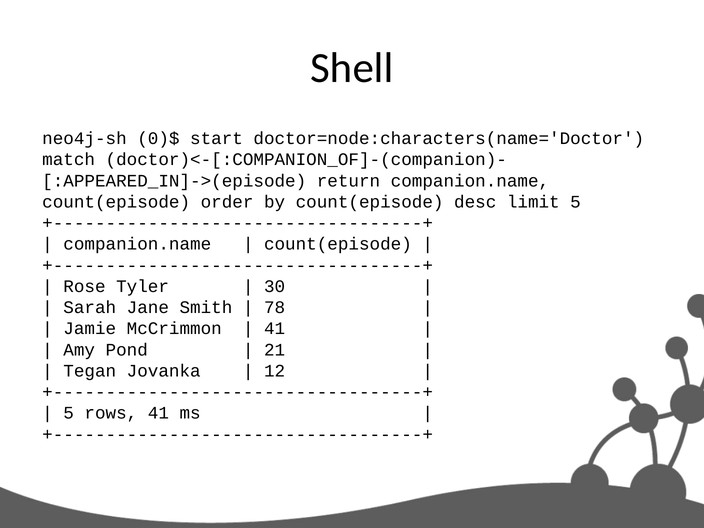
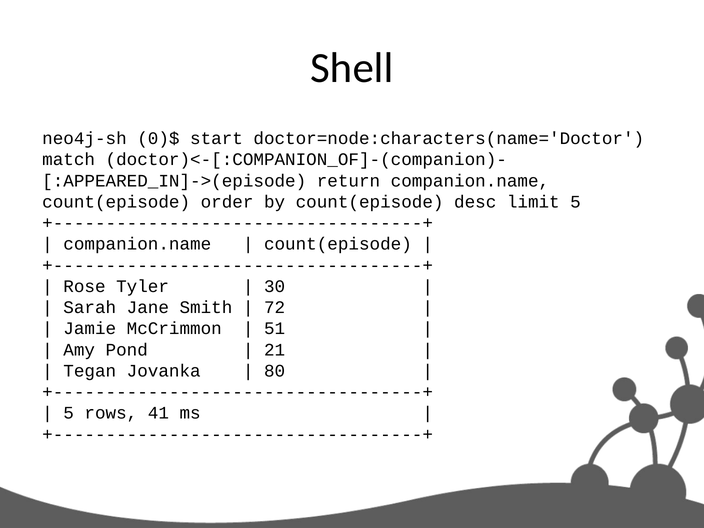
78: 78 -> 72
41 at (275, 329): 41 -> 51
12: 12 -> 80
